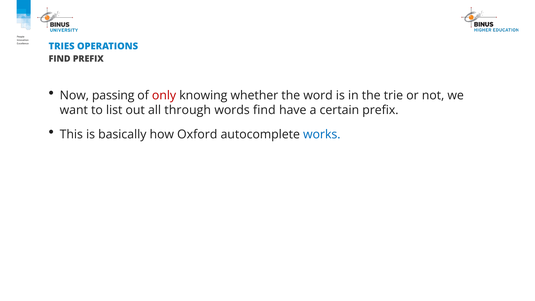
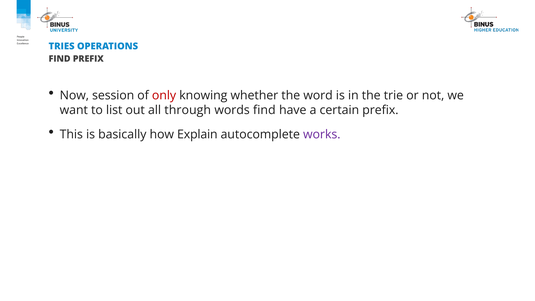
passing: passing -> session
Oxford: Oxford -> Explain
works colour: blue -> purple
